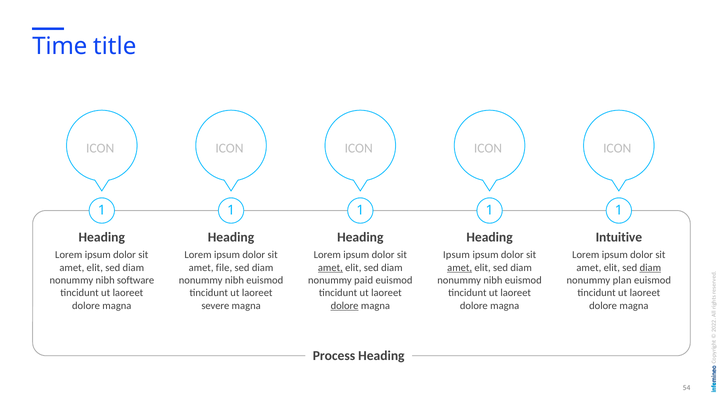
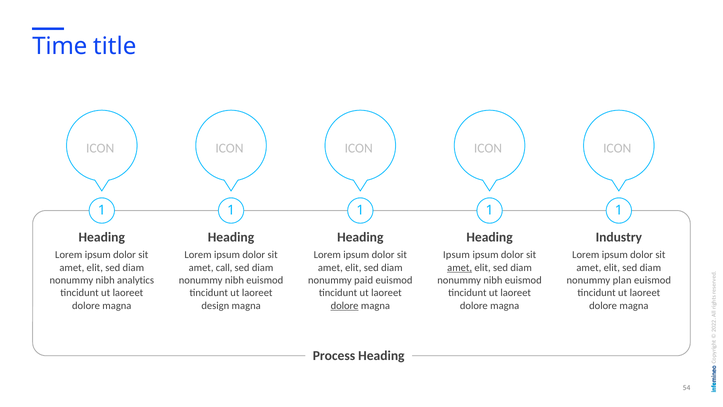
Intuitive: Intuitive -> Industry
file: file -> call
amet at (330, 267) underline: present -> none
diam at (650, 267) underline: present -> none
software: software -> analytics
severe: severe -> design
